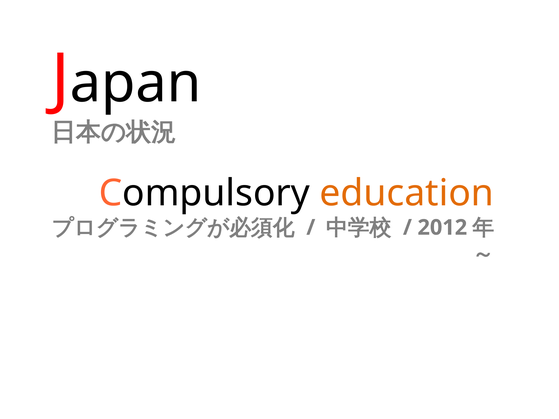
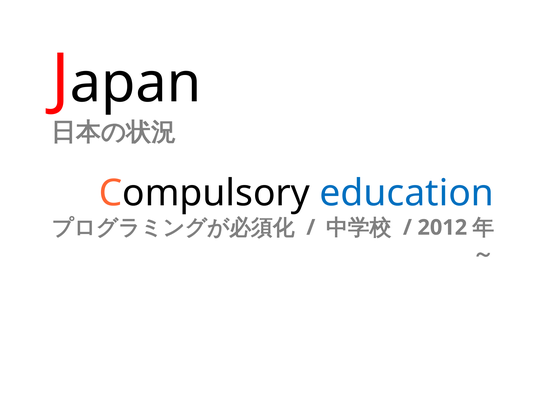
education colour: orange -> blue
